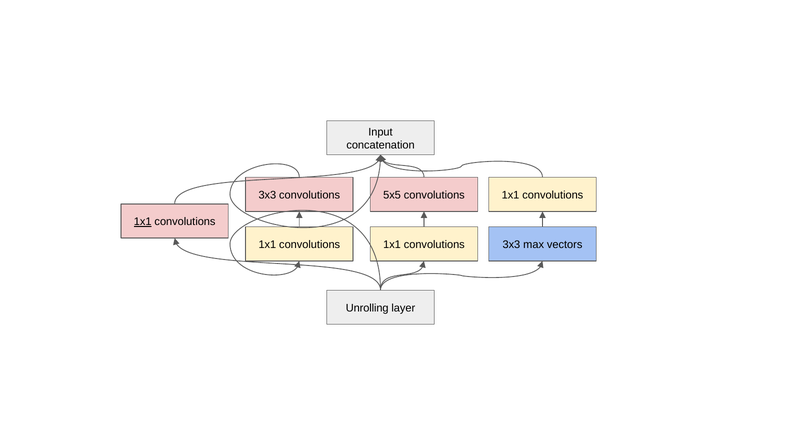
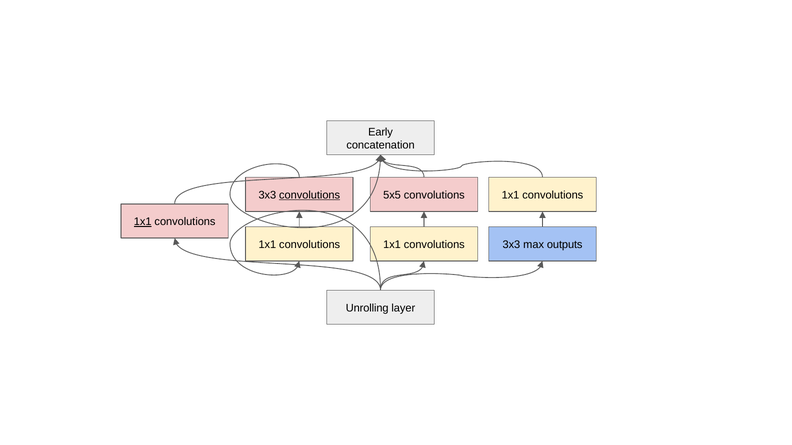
Input: Input -> Early
convolutions at (310, 195) underline: none -> present
vectors: vectors -> outputs
